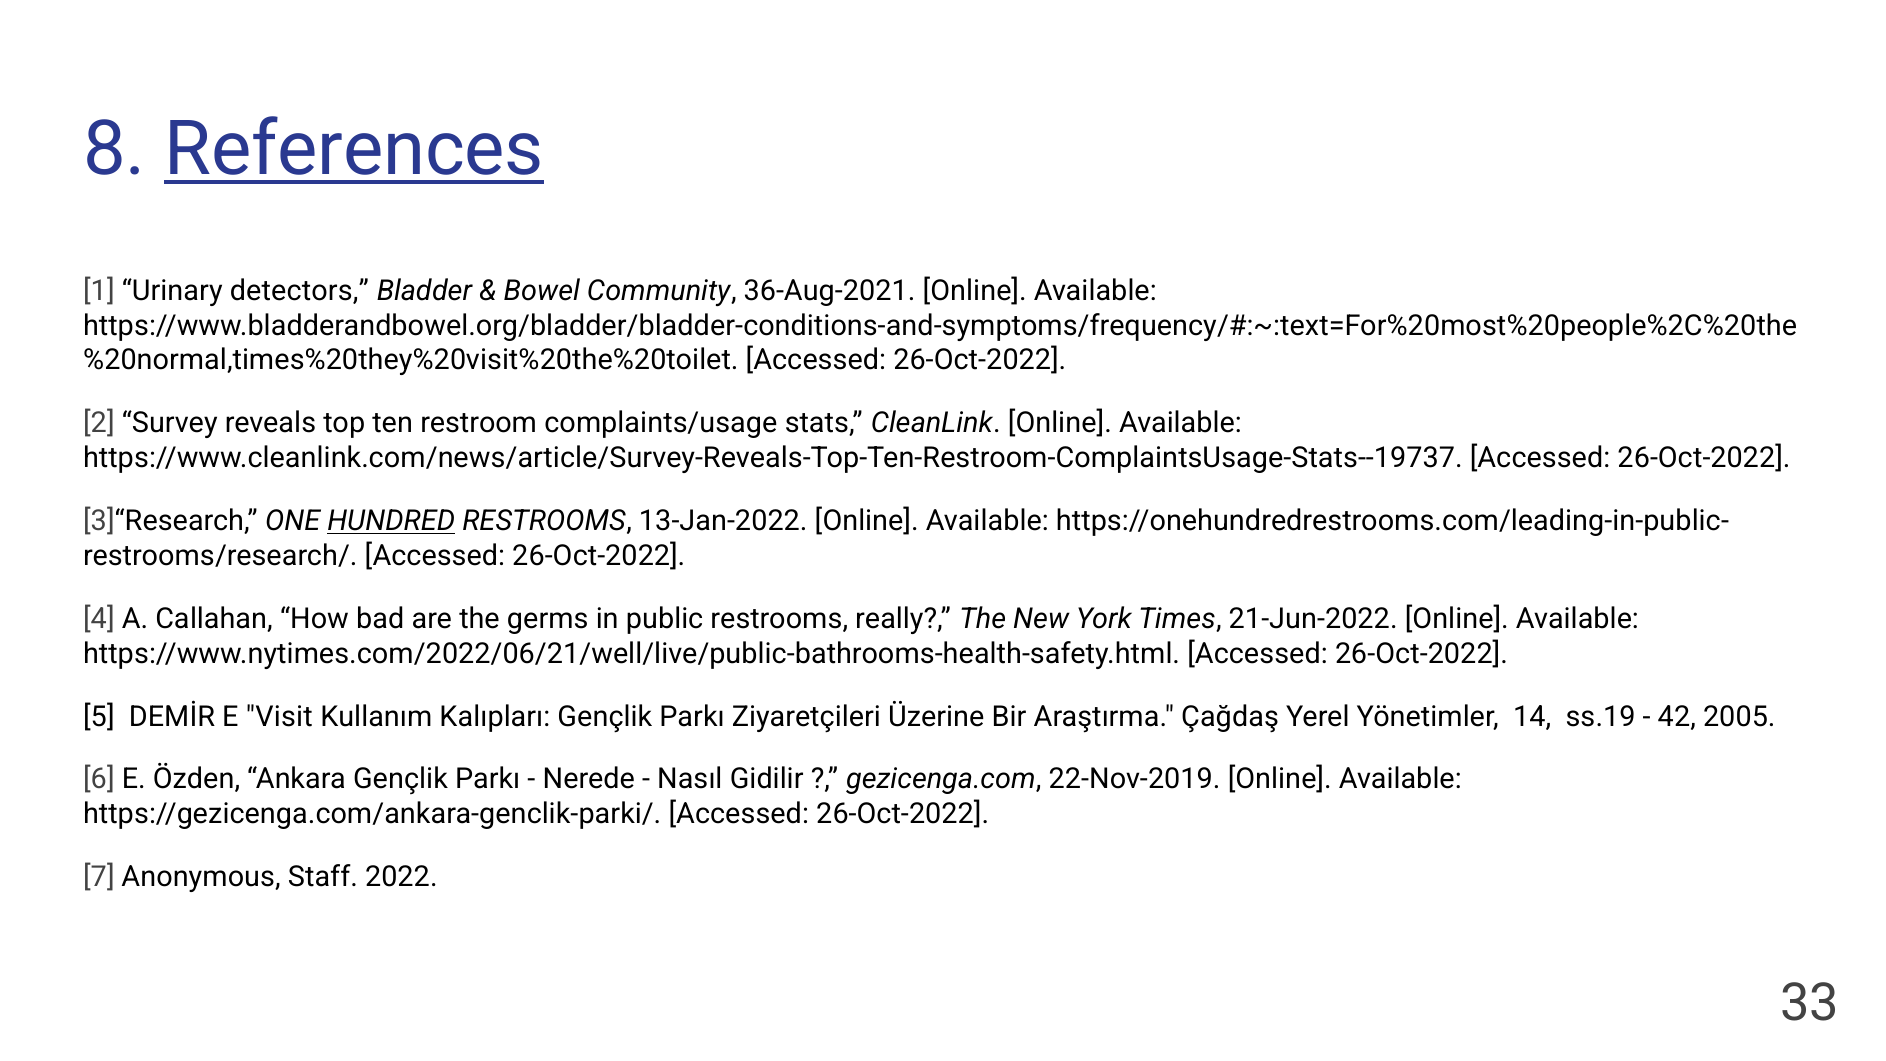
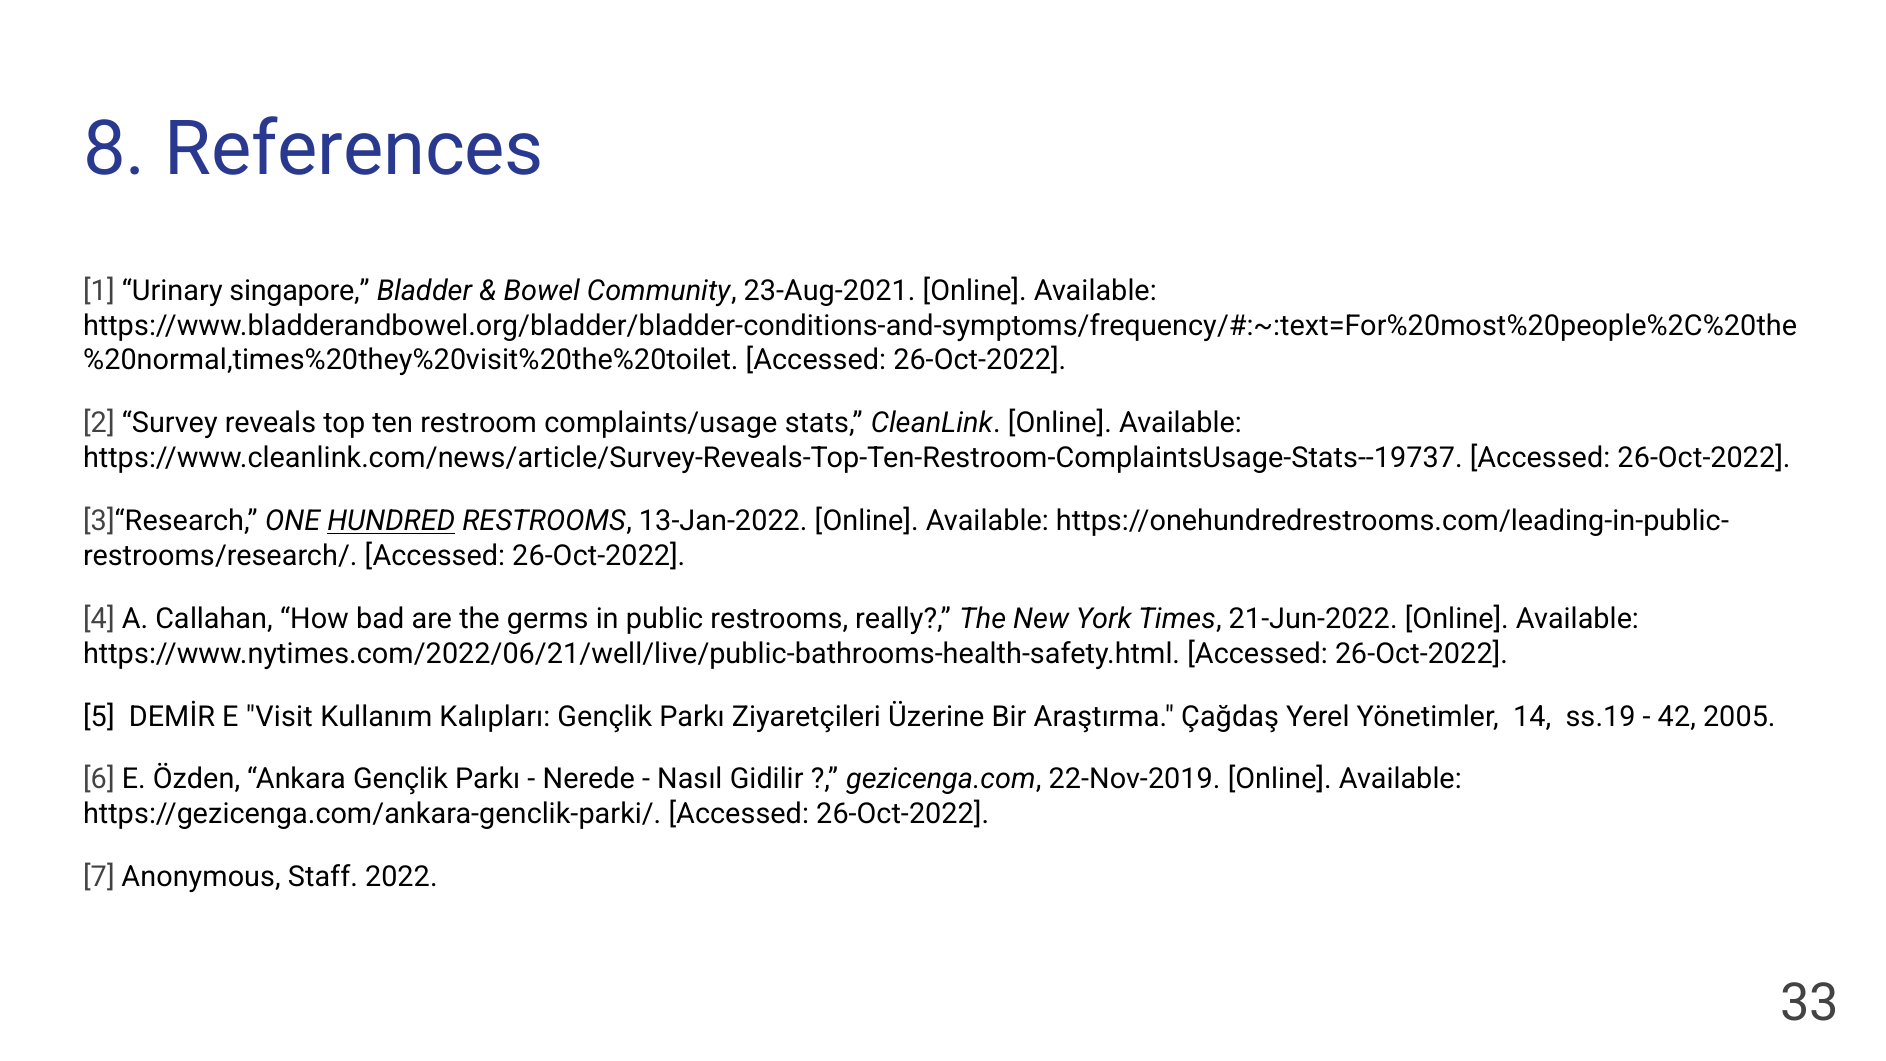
References underline: present -> none
detectors: detectors -> singapore
36-Aug-2021: 36-Aug-2021 -> 23-Aug-2021
